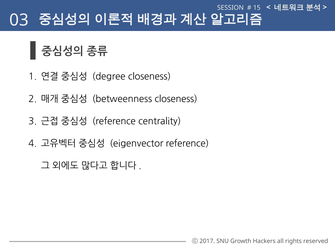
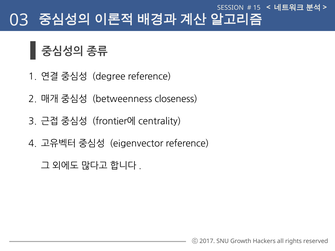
degree closeness: closeness -> reference
reference at (114, 121): reference -> frontier에
